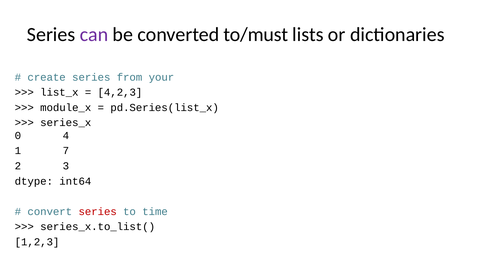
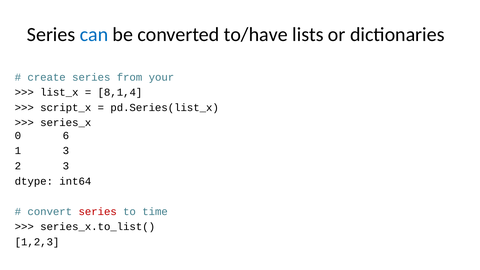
can colour: purple -> blue
to/must: to/must -> to/have
4,2,3: 4,2,3 -> 8,1,4
module_x: module_x -> script_x
4: 4 -> 6
1 7: 7 -> 3
